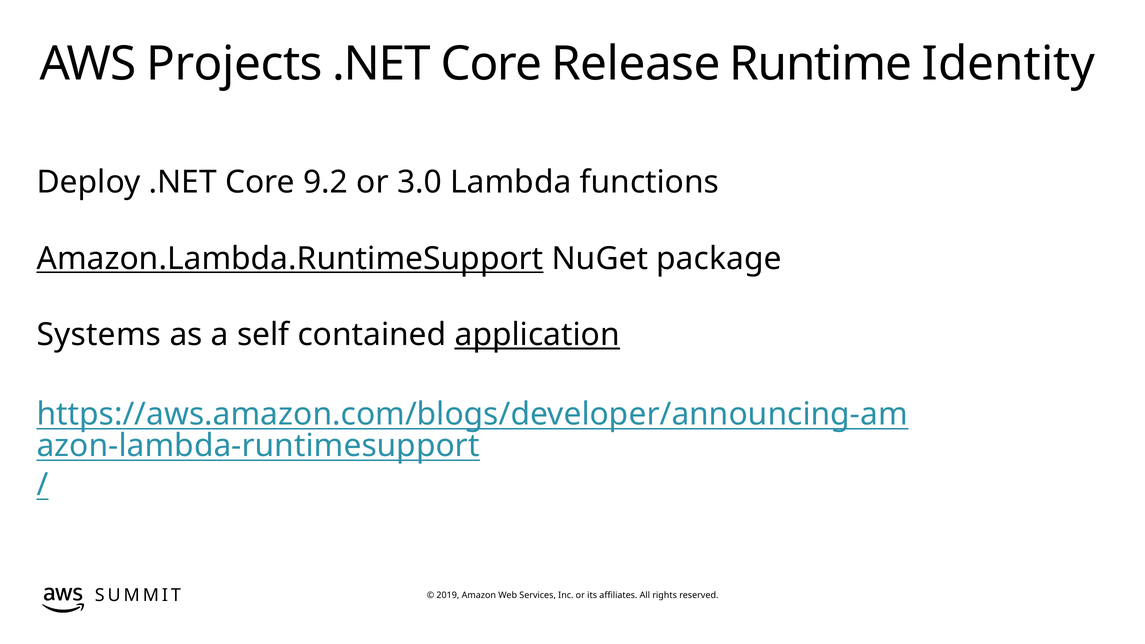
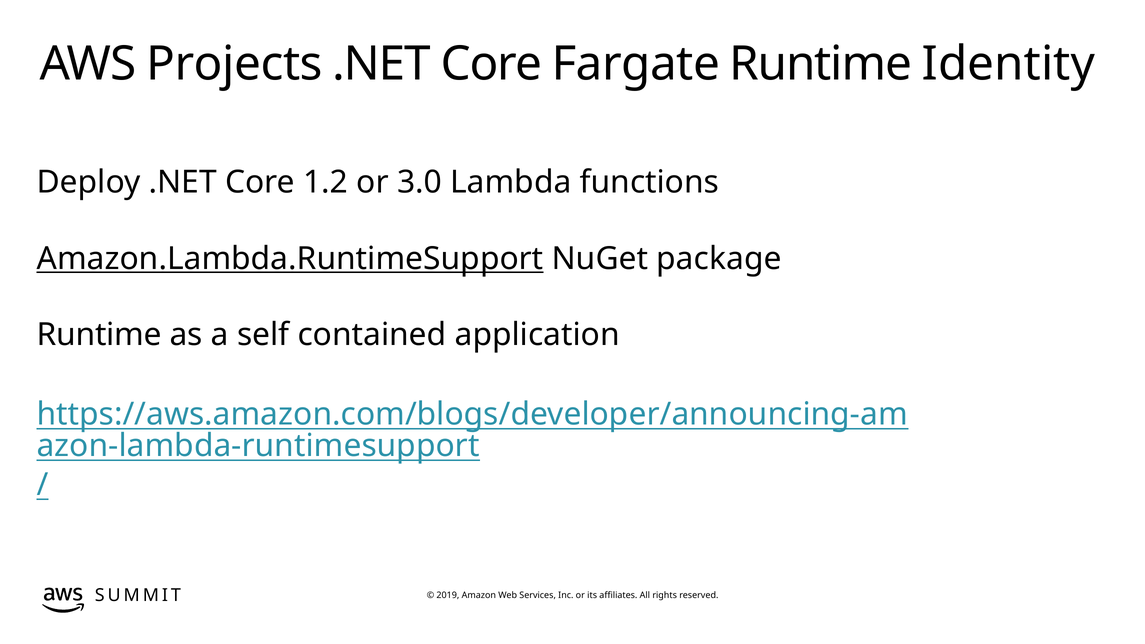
Release: Release -> Fargate
9.2: 9.2 -> 1.2
Systems at (99, 335): Systems -> Runtime
application underline: present -> none
